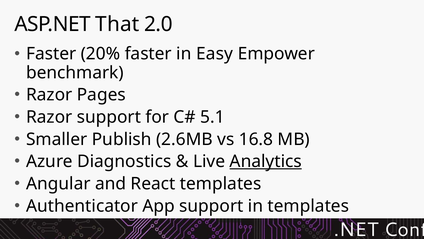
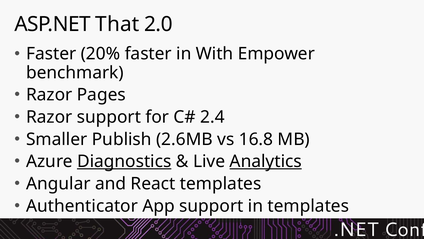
Easy: Easy -> With
5.1: 5.1 -> 2.4
Diagnostics underline: none -> present
